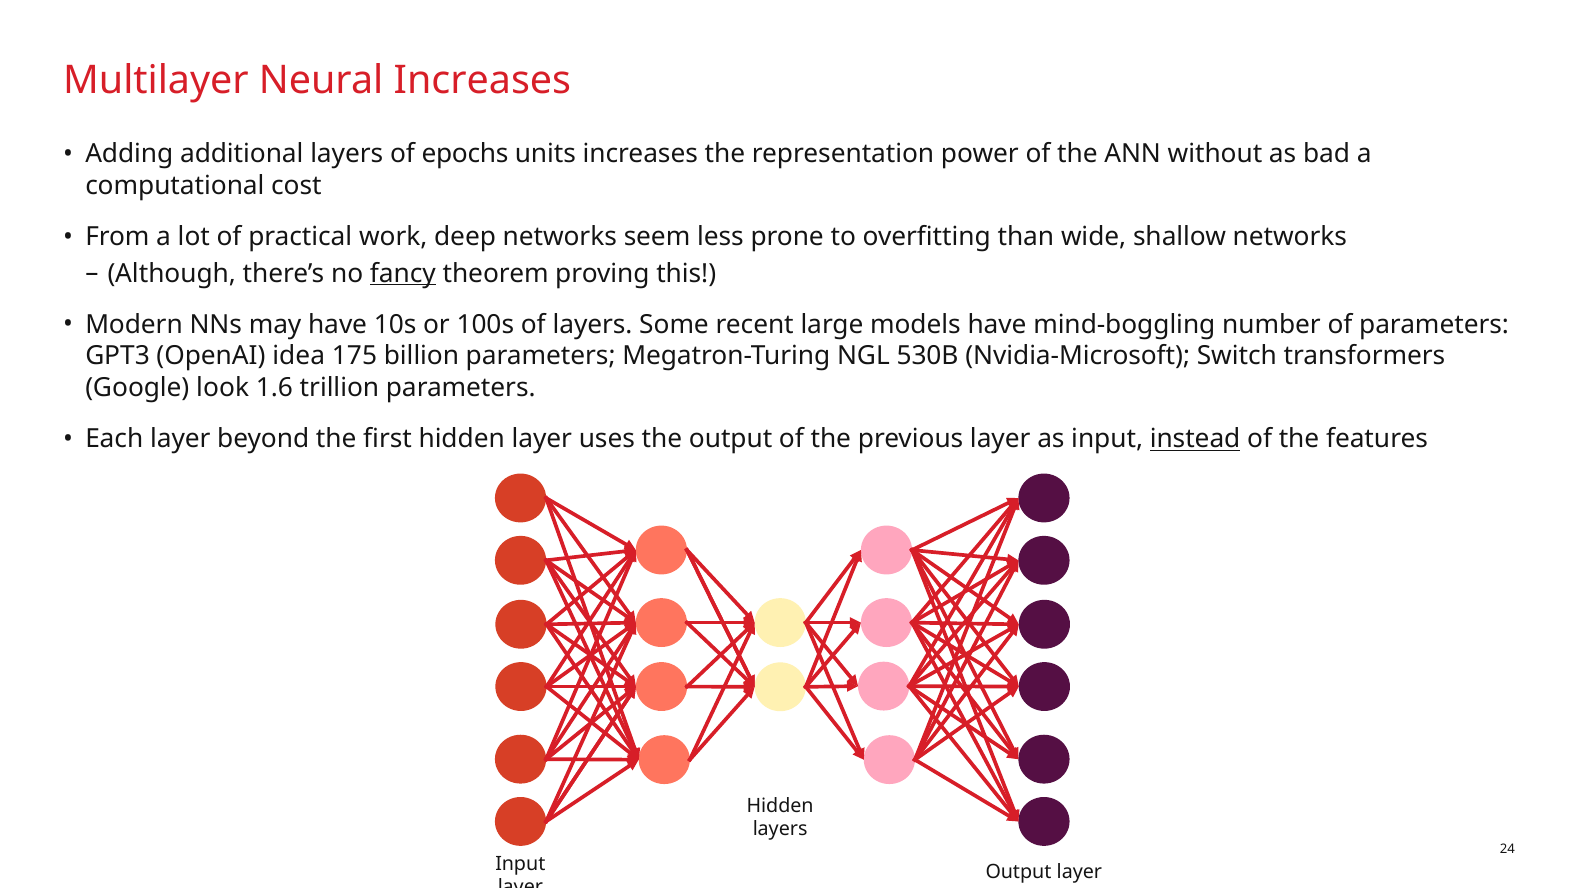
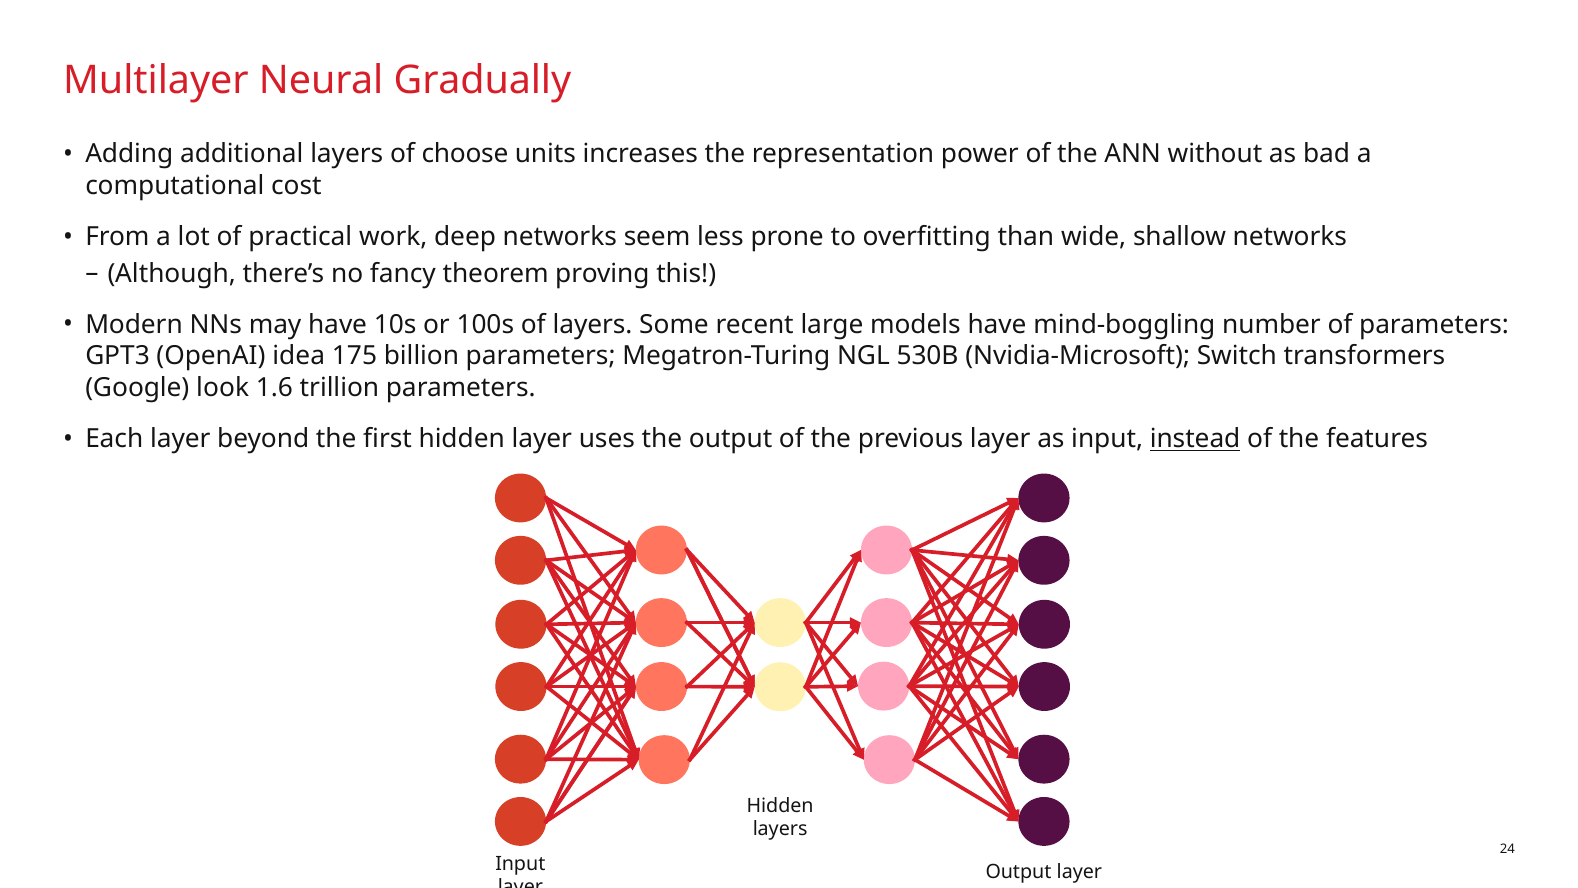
Neural Increases: Increases -> Gradually
epochs: epochs -> choose
fancy underline: present -> none
